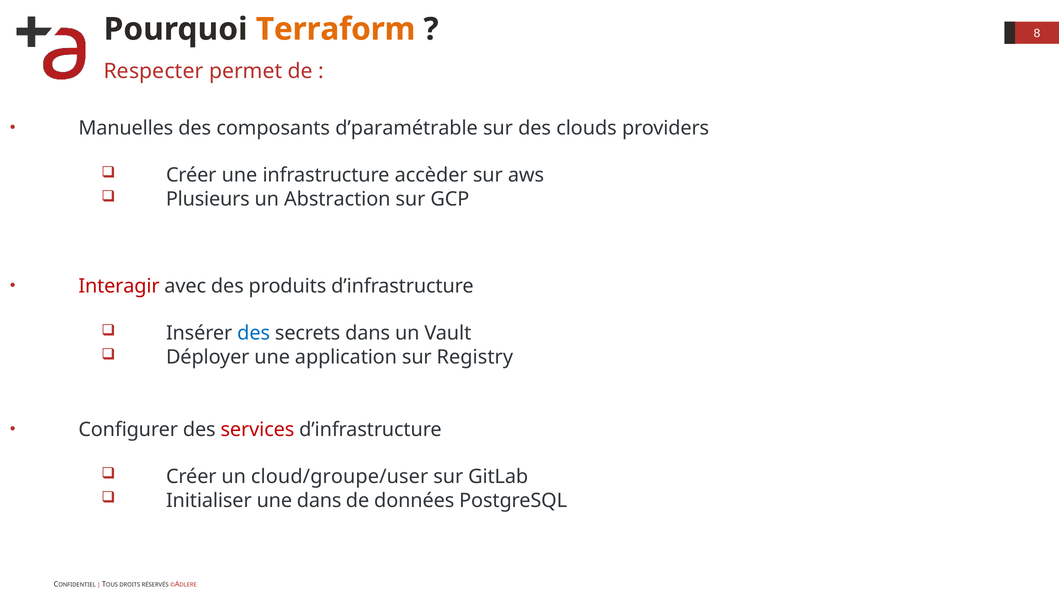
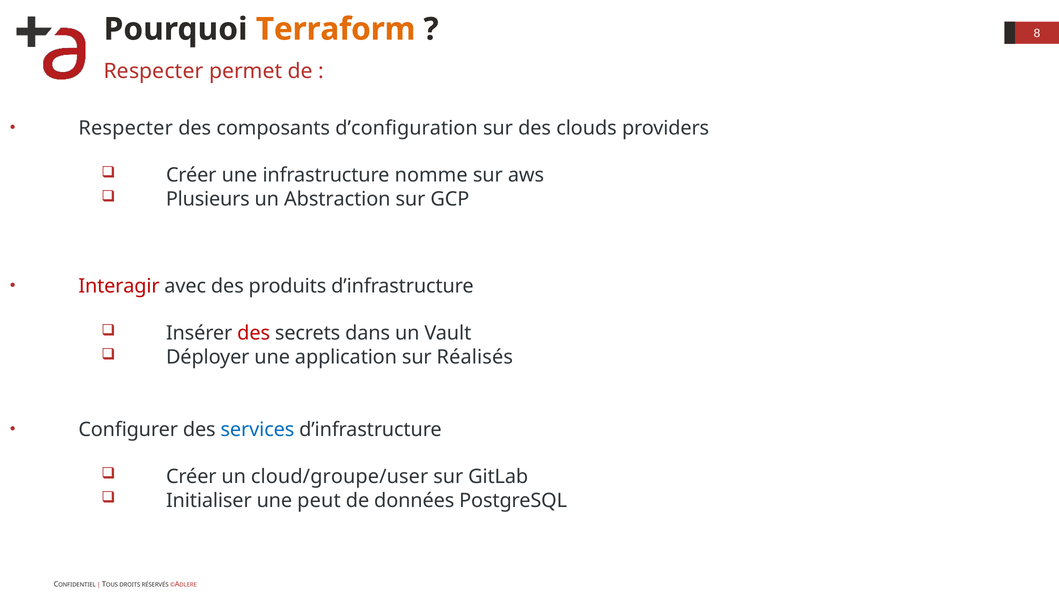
Manuelles at (126, 128): Manuelles -> Respecter
d’paramétrable: d’paramétrable -> d’configuration
accèder: accèder -> nomme
des at (254, 334) colour: blue -> red
Registry: Registry -> Réalisés
services colour: red -> blue
une dans: dans -> peut
